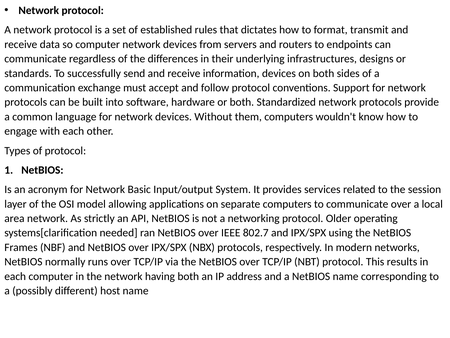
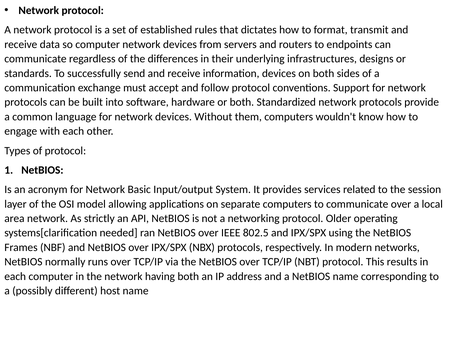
802.7: 802.7 -> 802.5
